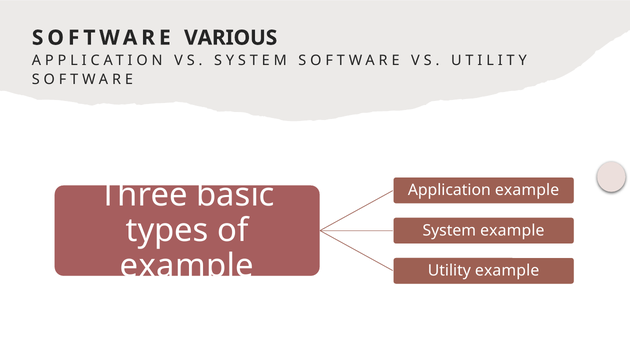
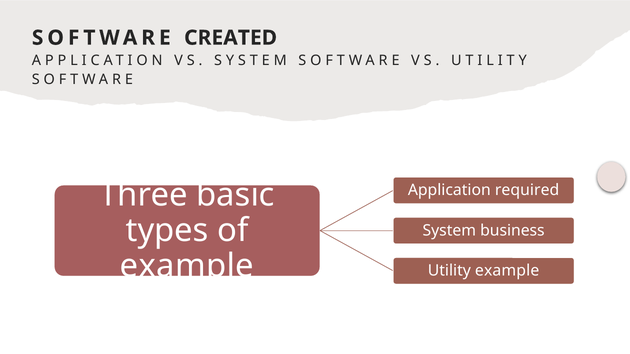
VARIOUS: VARIOUS -> CREATED
Application example: example -> required
System example: example -> business
